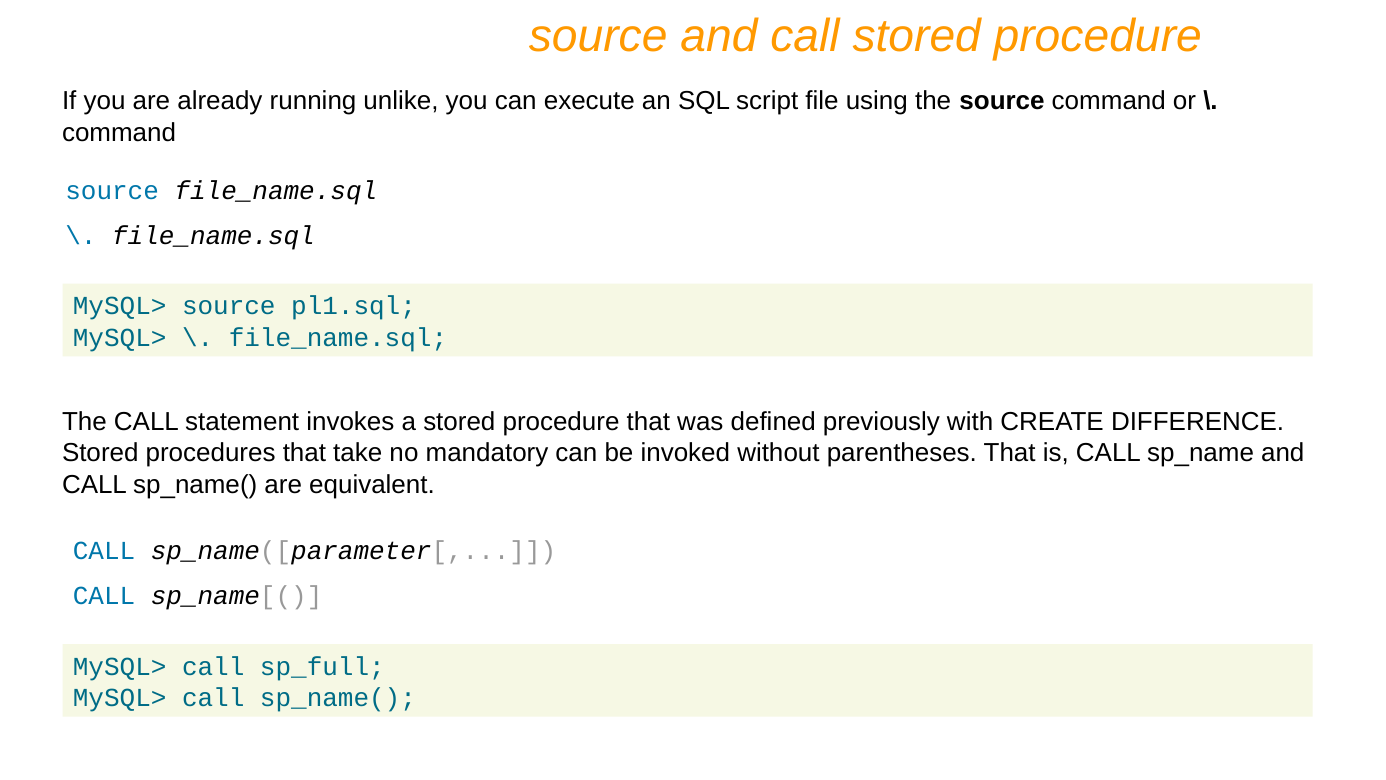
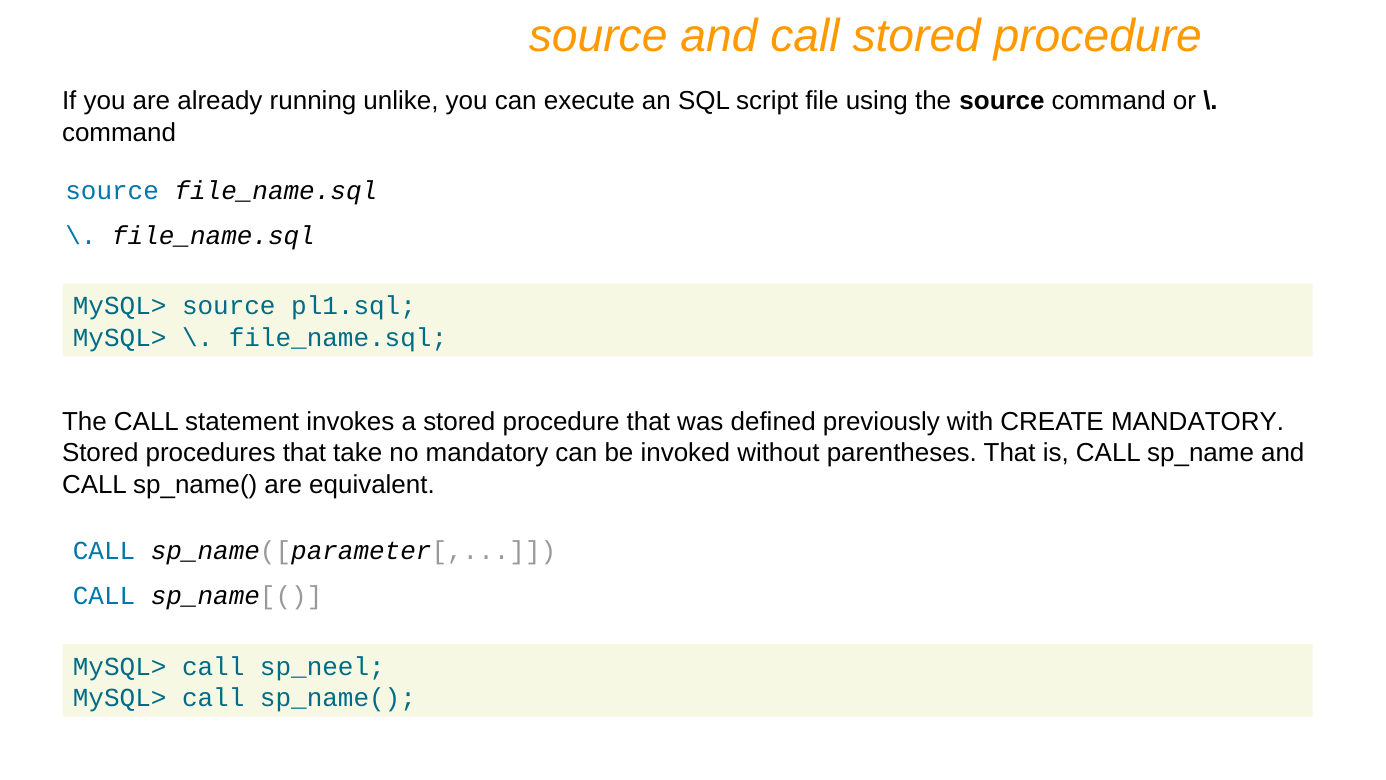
CREATE DIFFERENCE: DIFFERENCE -> MANDATORY
sp_full: sp_full -> sp_neel
